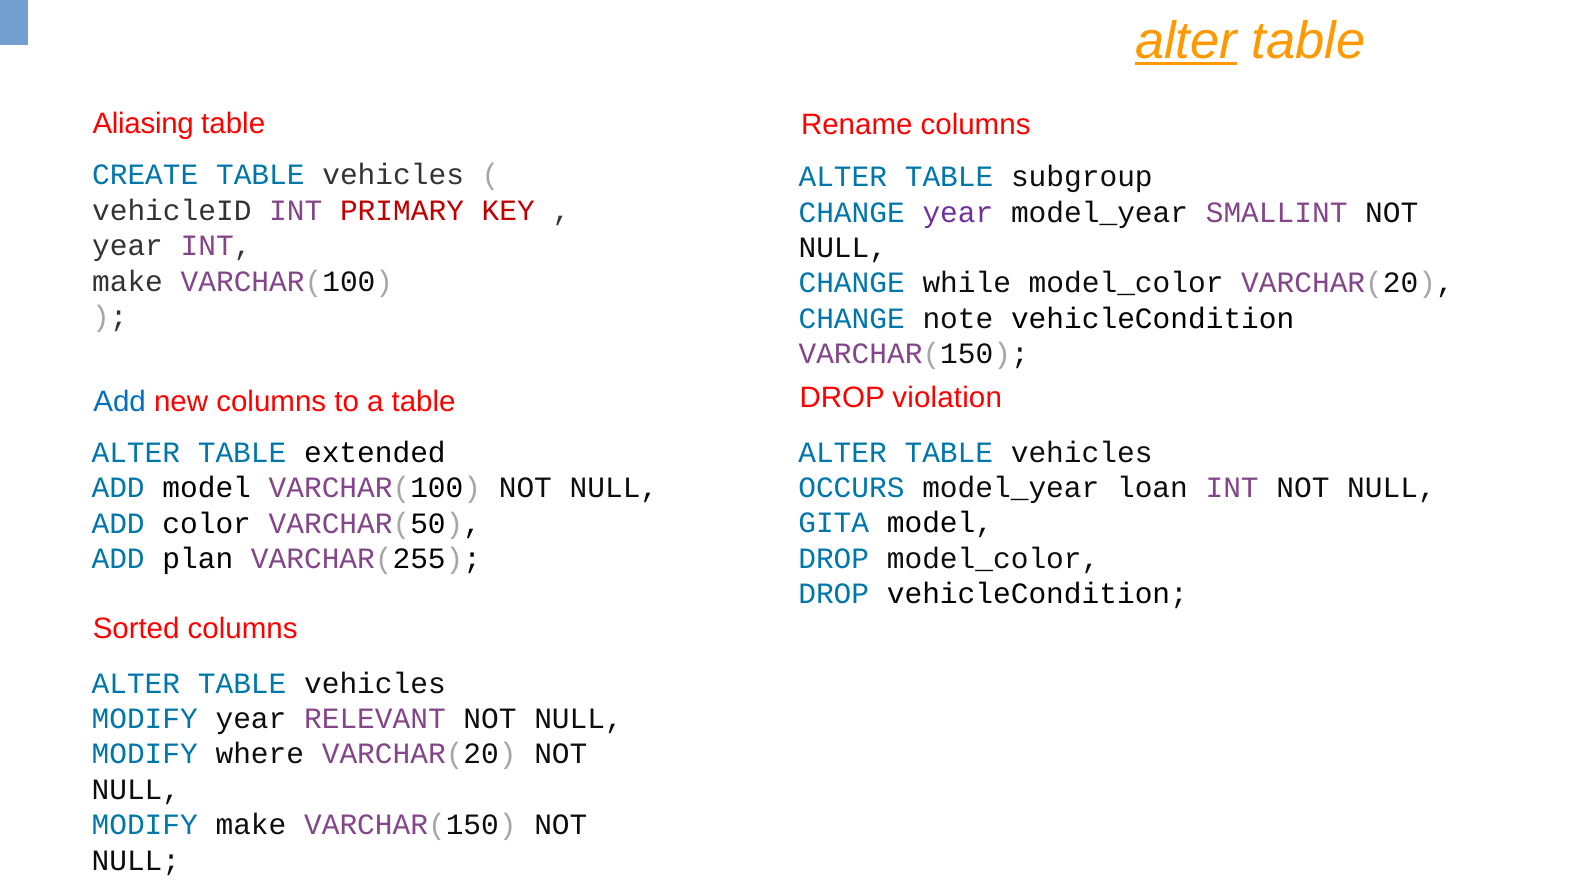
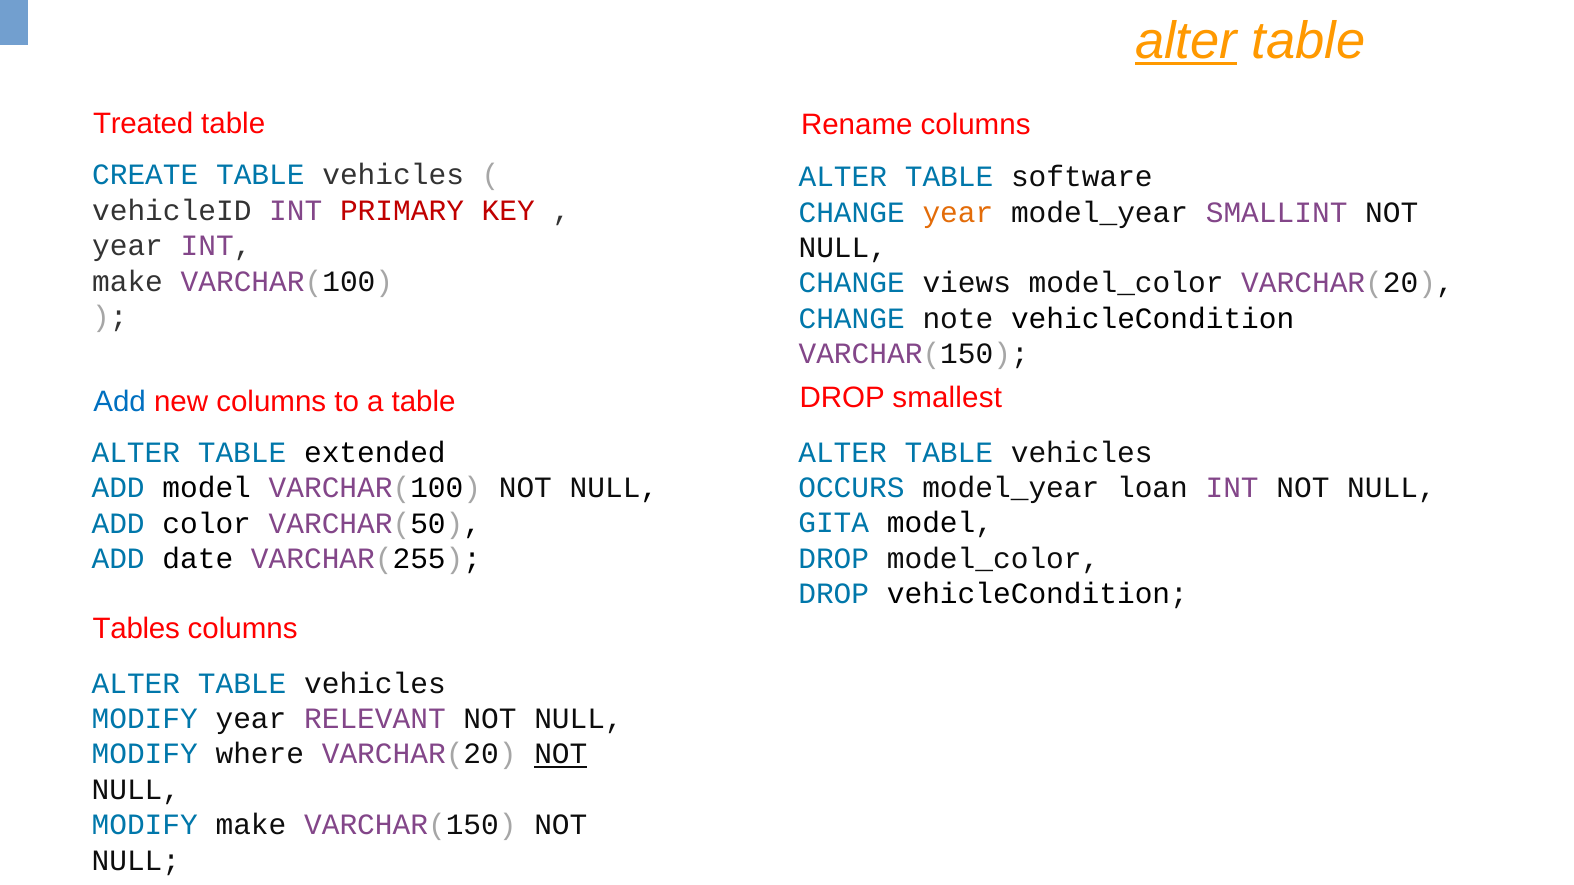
Aliasing: Aliasing -> Treated
subgroup: subgroup -> software
year at (958, 212) colour: purple -> orange
while: while -> views
violation: violation -> smallest
plan: plan -> date
Sorted: Sorted -> Tables
NOT at (561, 755) underline: none -> present
